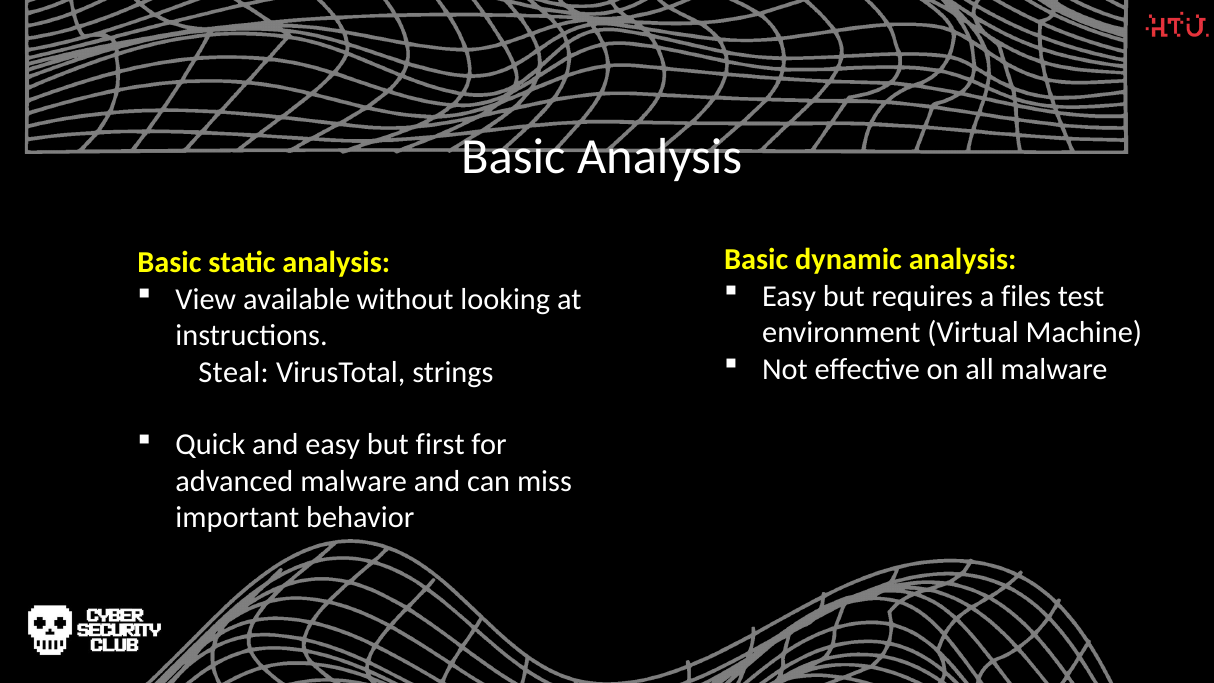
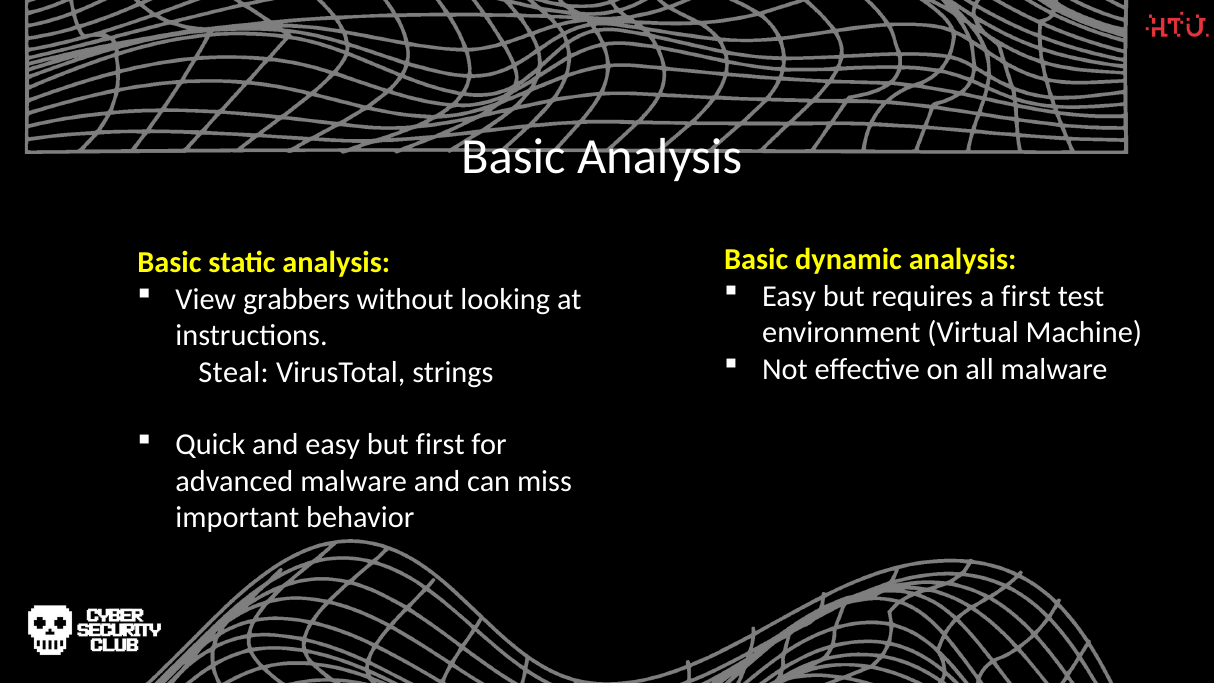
a files: files -> first
available: available -> grabbers
